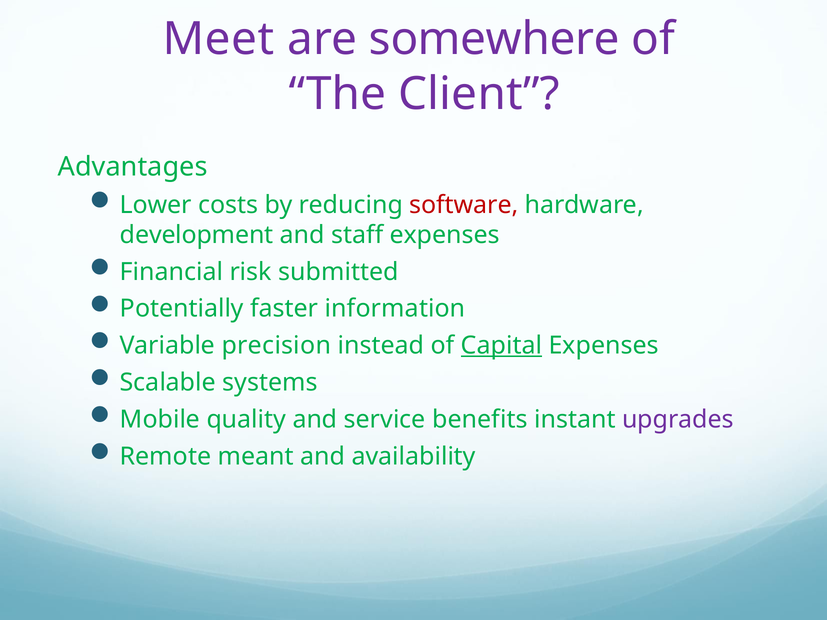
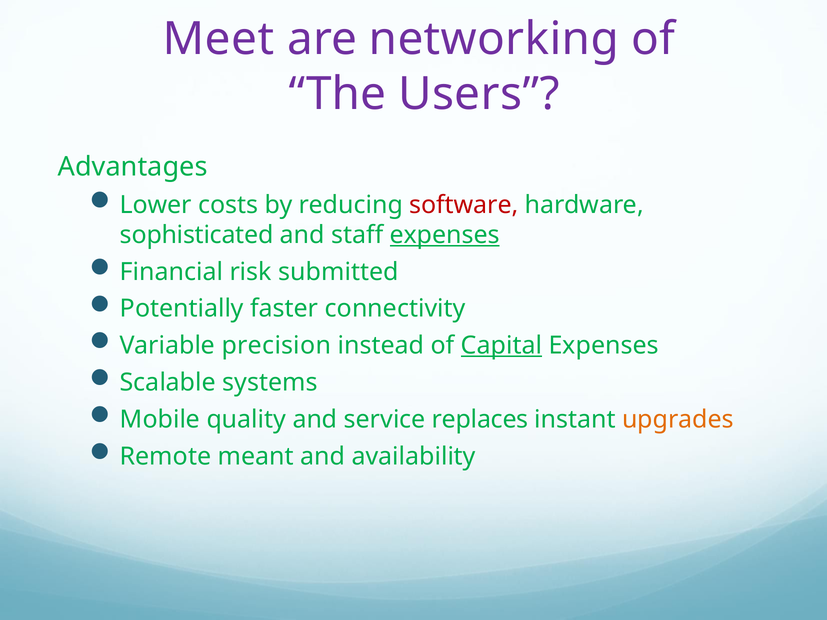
somewhere: somewhere -> networking
Client: Client -> Users
development: development -> sophisticated
expenses at (445, 235) underline: none -> present
information: information -> connectivity
benefits: benefits -> replaces
upgrades colour: purple -> orange
